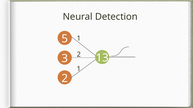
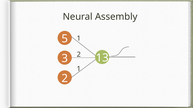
Detection: Detection -> Assembly
